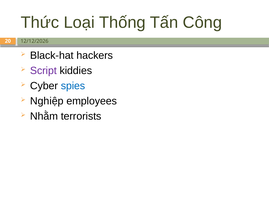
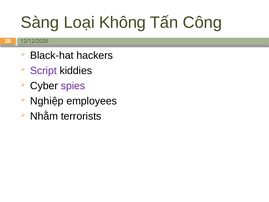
Thức: Thức -> Sàng
Thống: Thống -> Không
spies colour: blue -> purple
